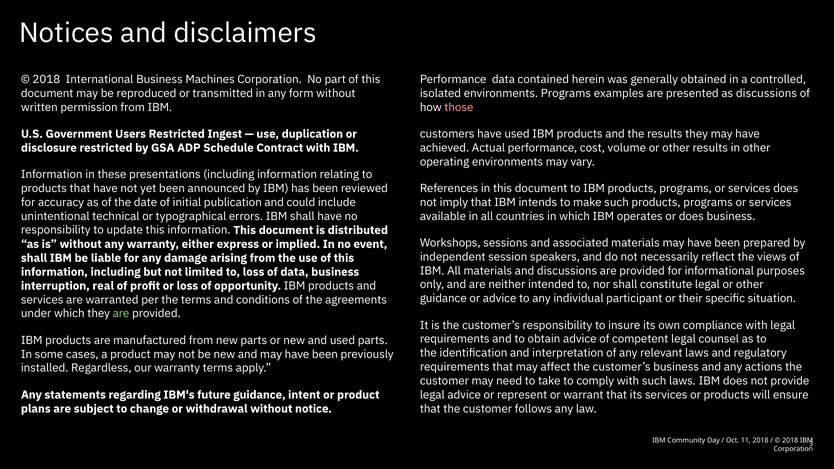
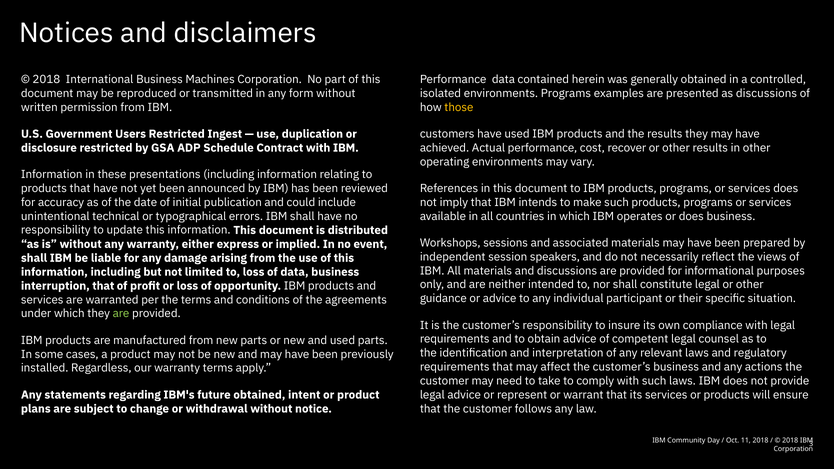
those colour: pink -> yellow
volume: volume -> recover
interruption real: real -> that
future guidance: guidance -> obtained
